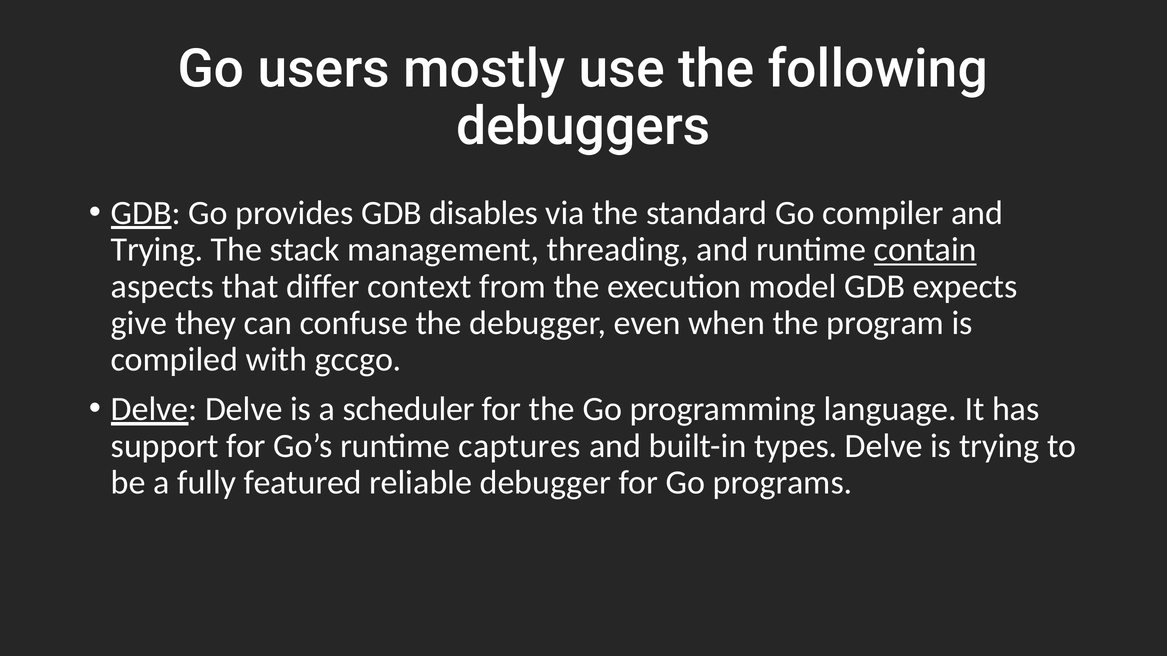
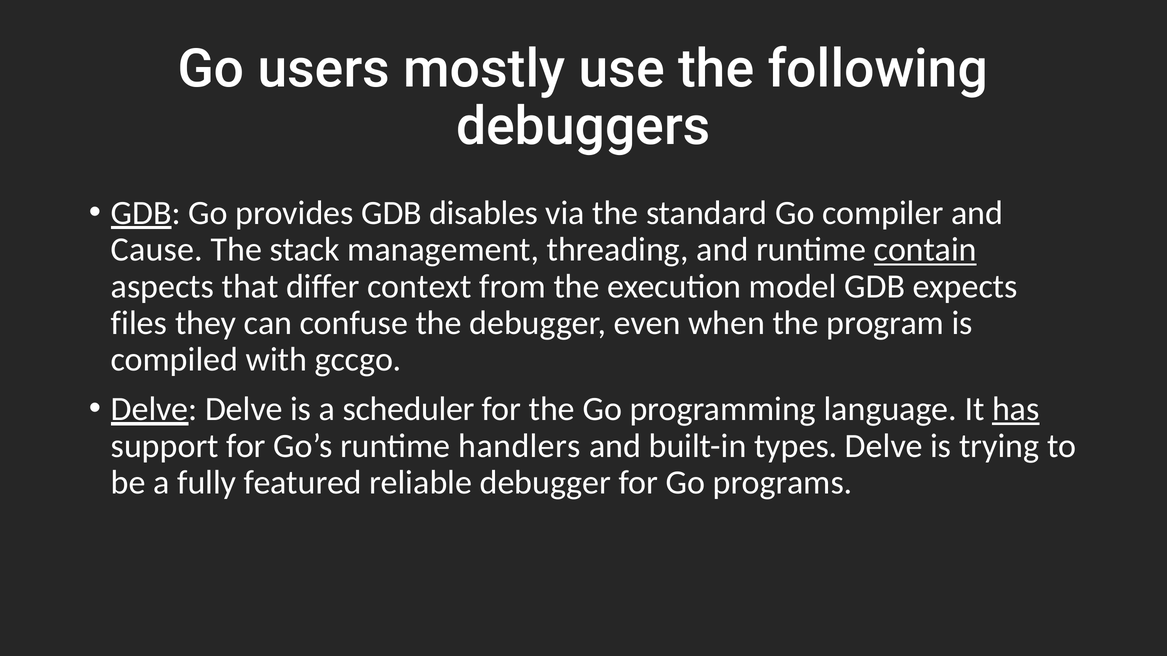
Trying at (157, 250): Trying -> Cause
give: give -> files
has underline: none -> present
captures: captures -> handlers
